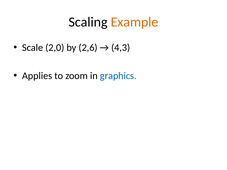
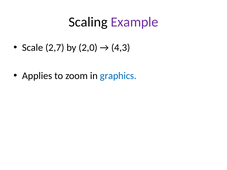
Example colour: orange -> purple
2,0: 2,0 -> 2,7
2,6: 2,6 -> 2,0
